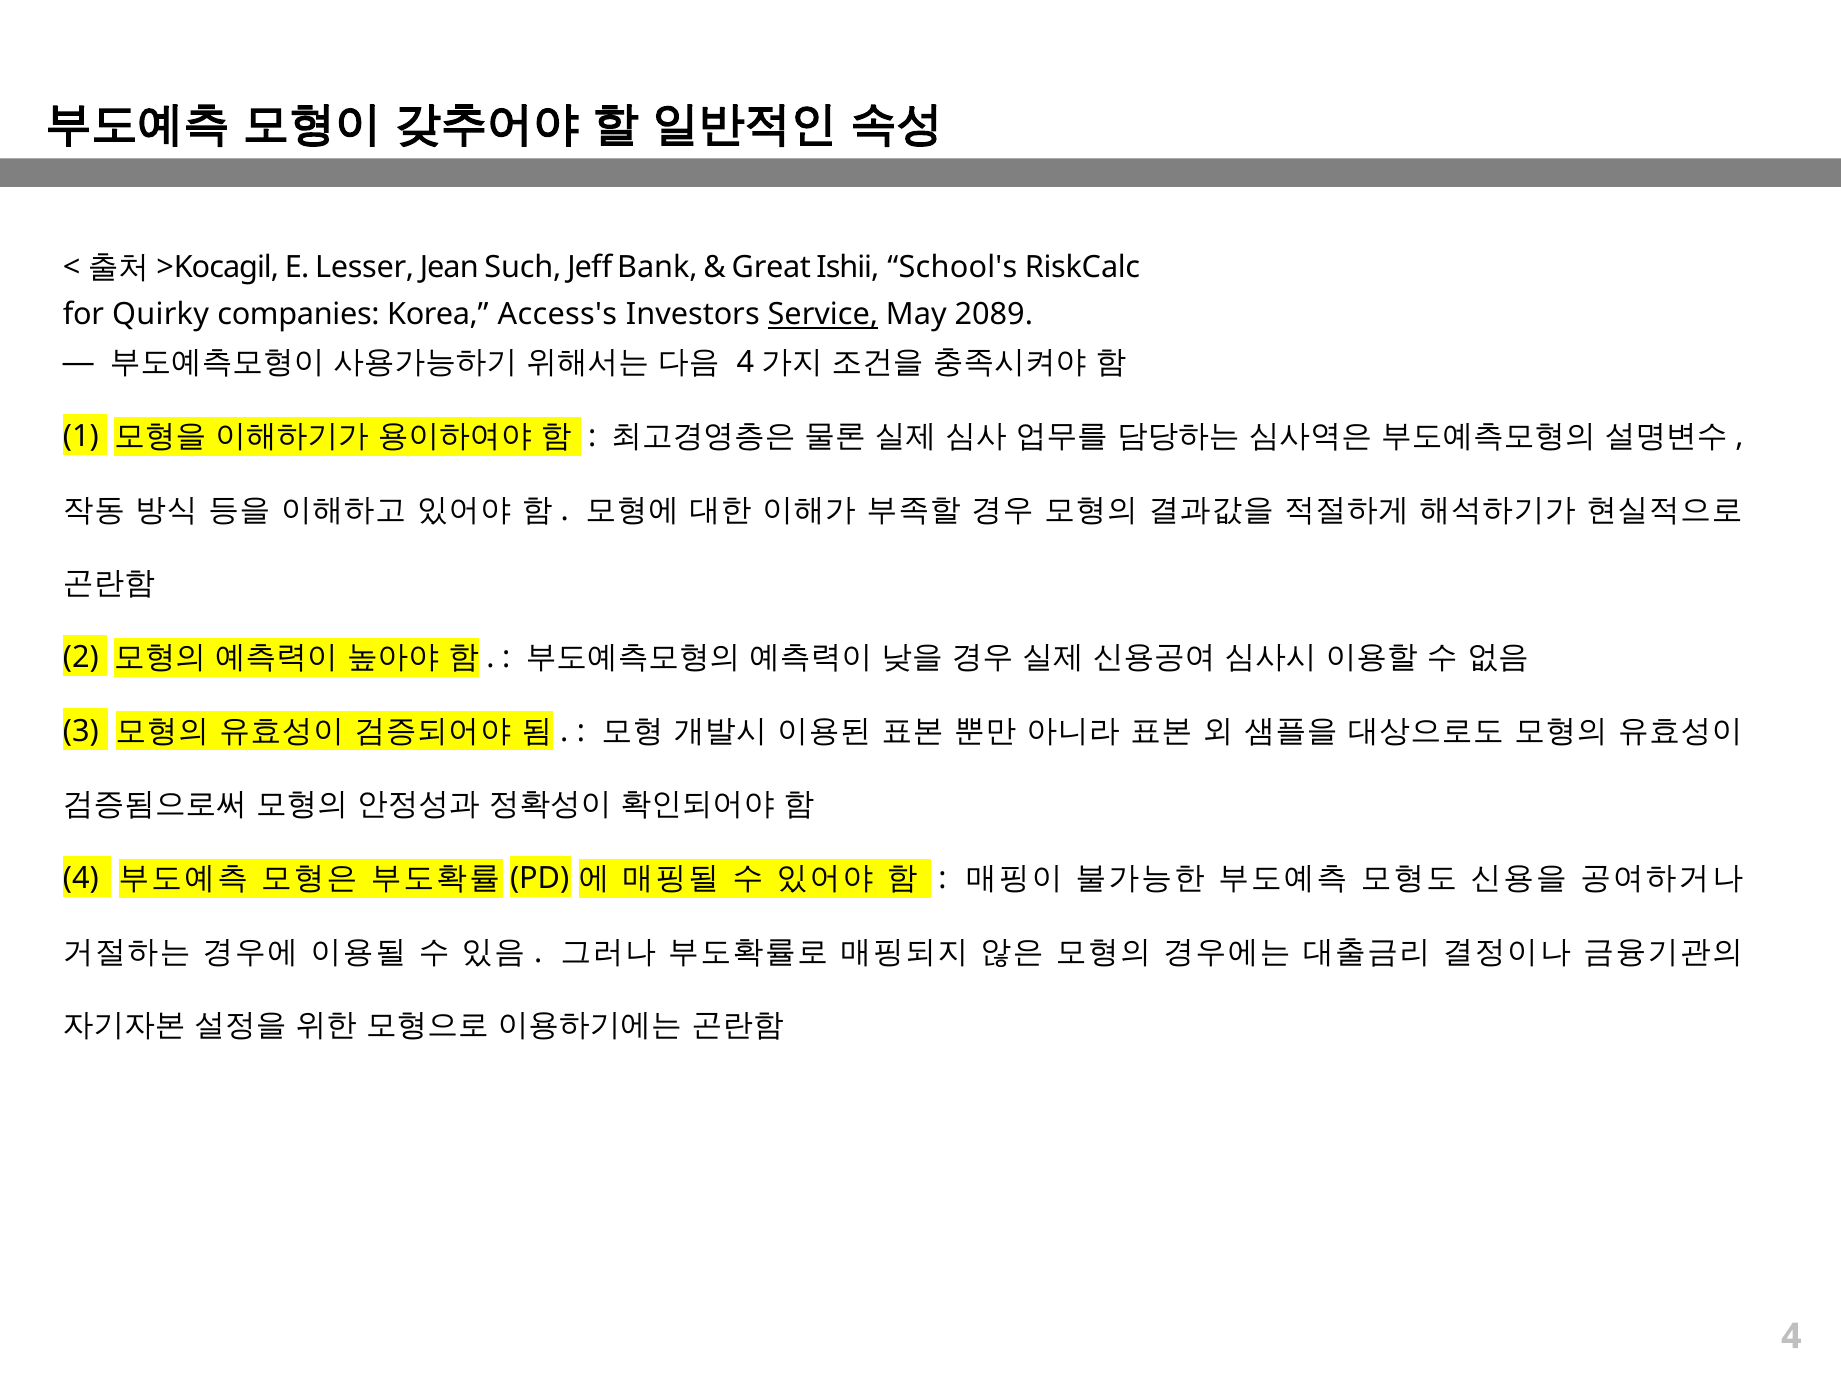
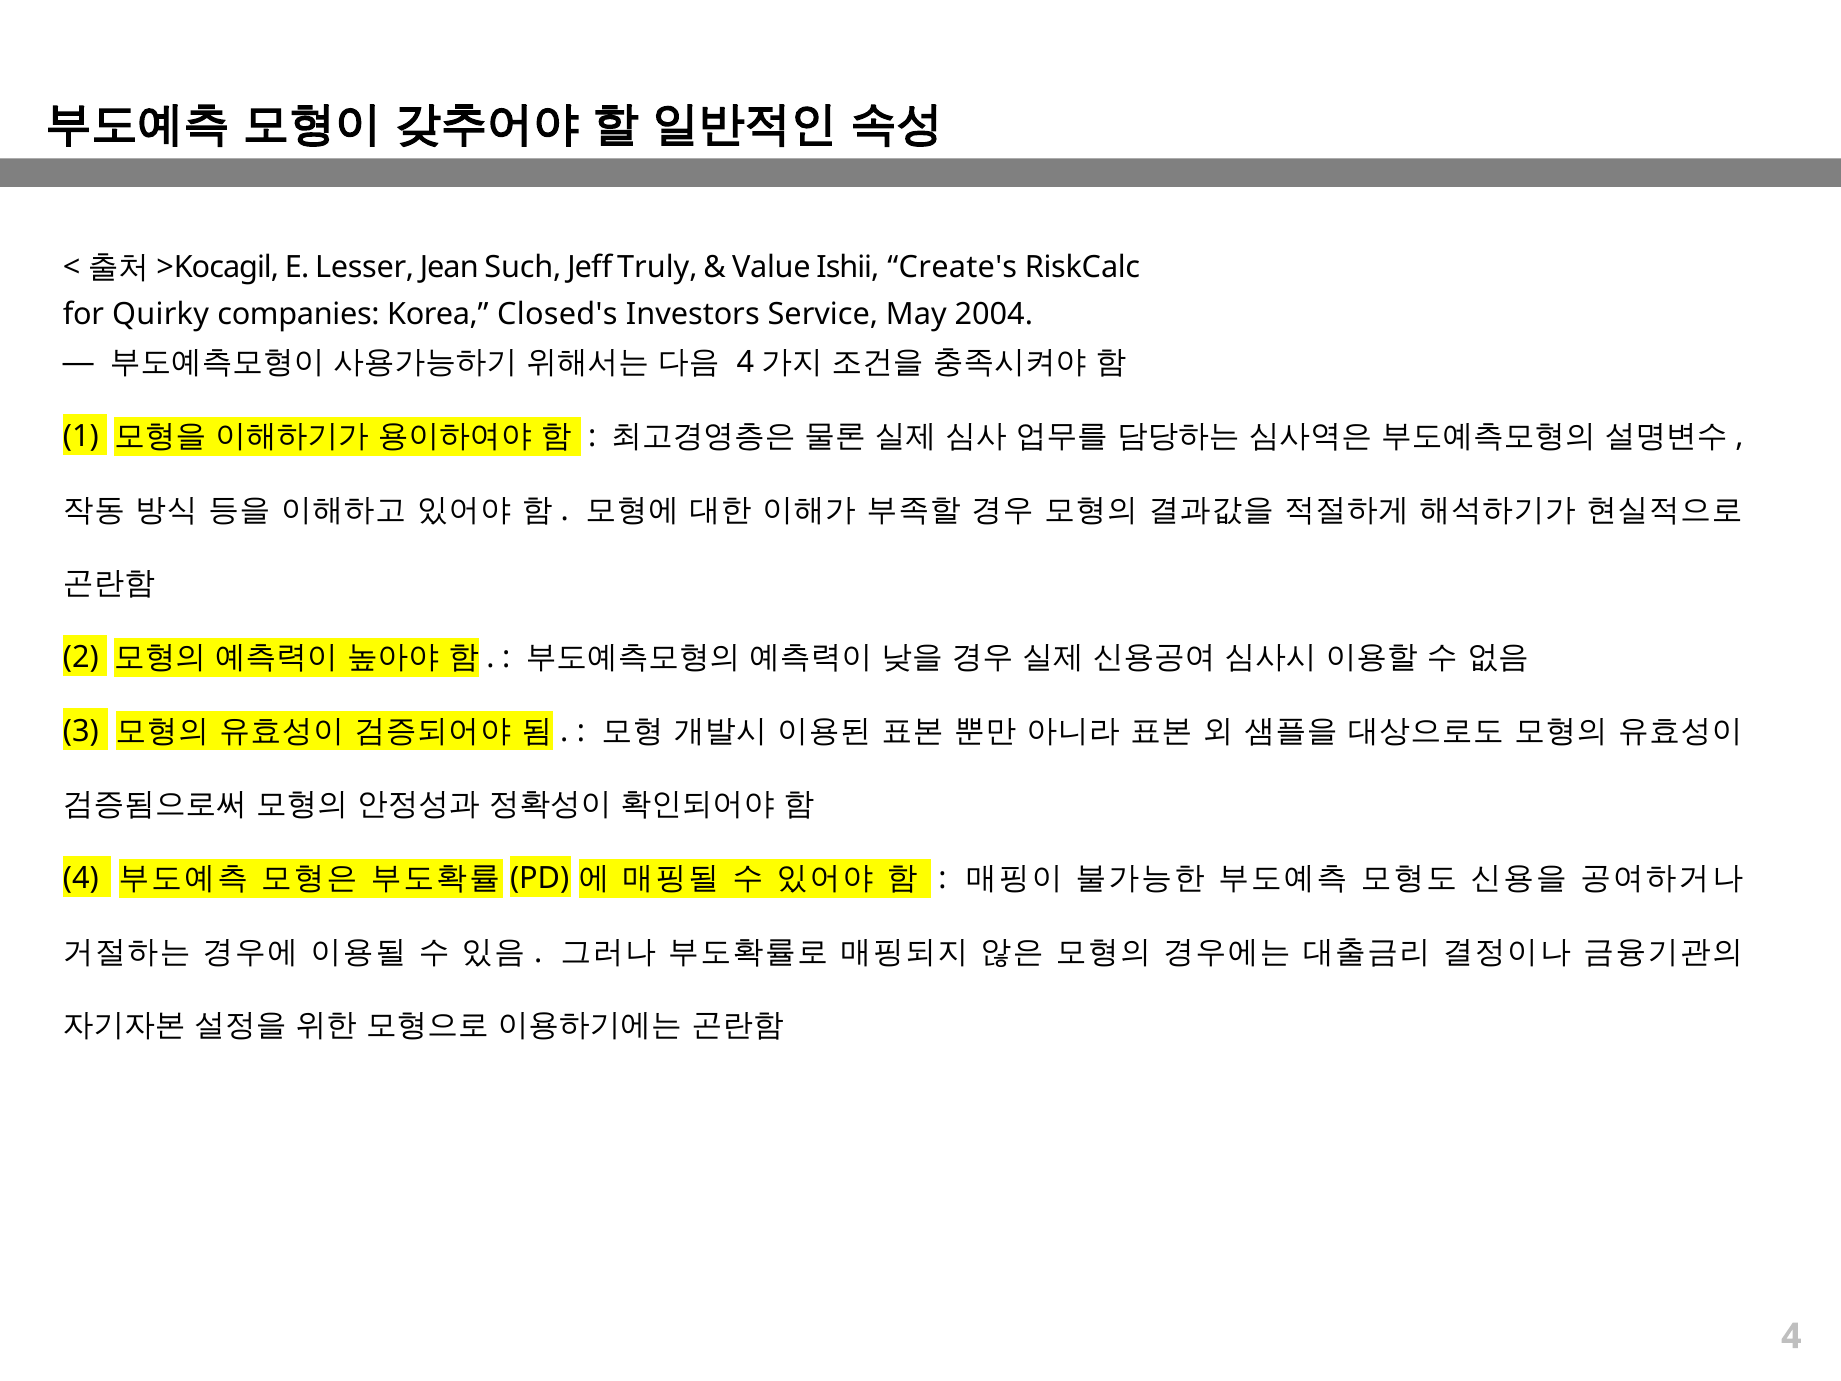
Bank: Bank -> Truly
Great: Great -> Value
School's: School's -> Create's
Access's: Access's -> Closed's
Service underline: present -> none
2089: 2089 -> 2004
